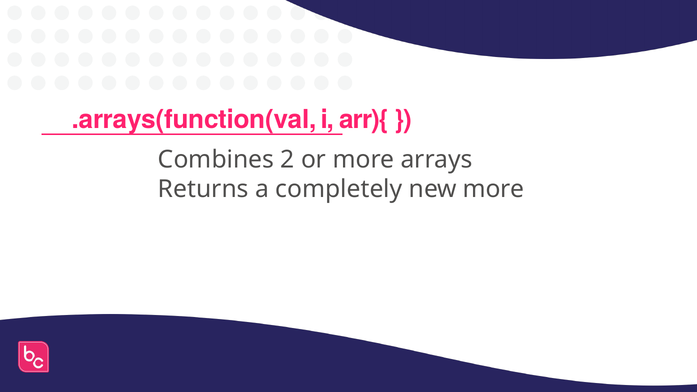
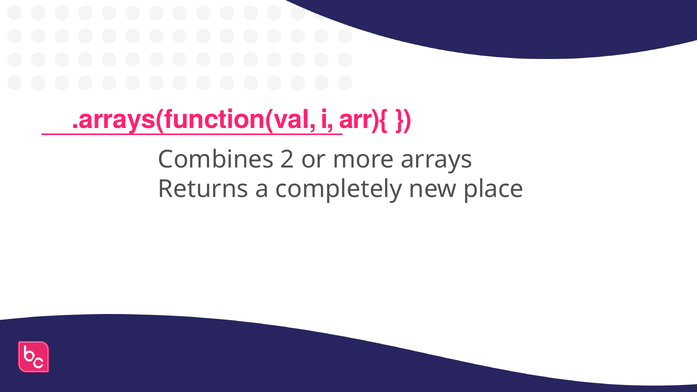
new more: more -> place
